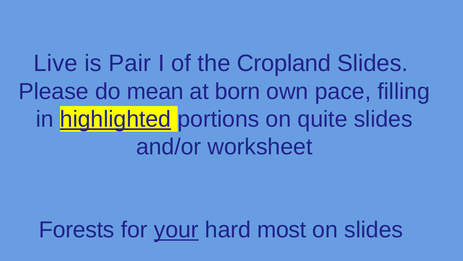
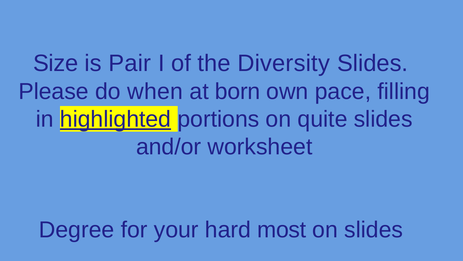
Live: Live -> Size
Cropland: Cropland -> Diversity
mean: mean -> when
Forests: Forests -> Degree
your underline: present -> none
